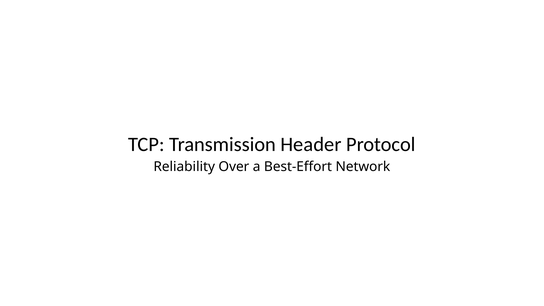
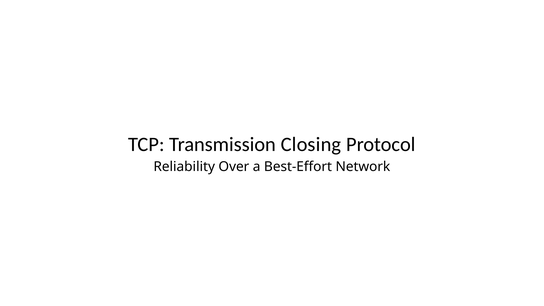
Header: Header -> Closing
